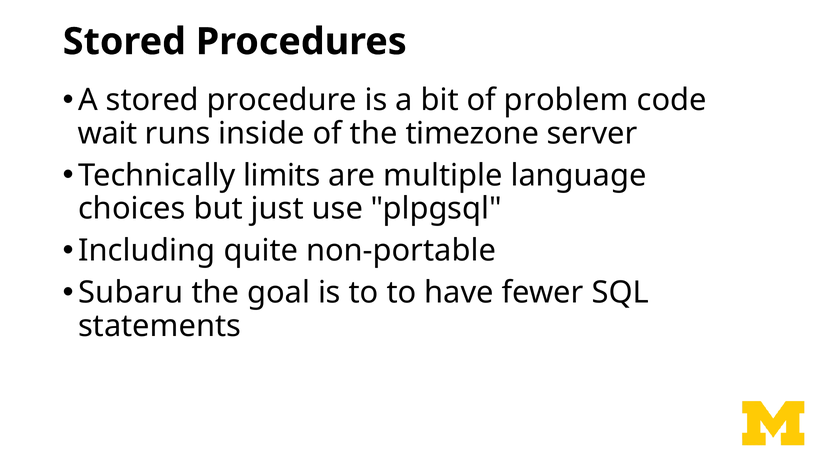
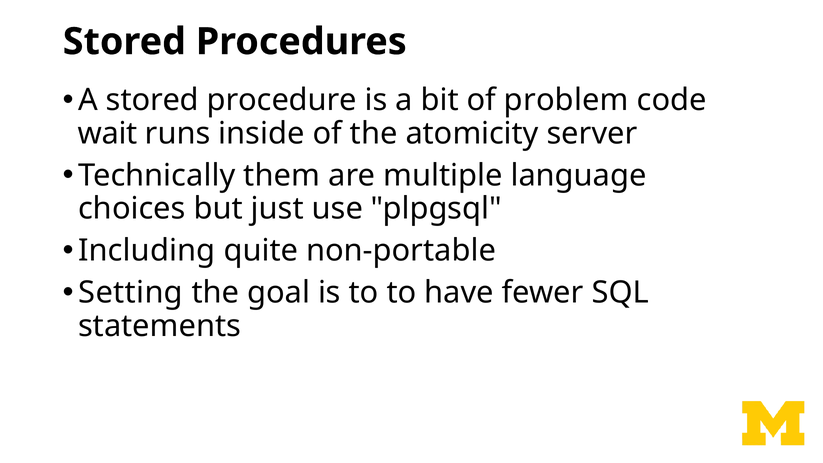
timezone: timezone -> atomicity
limits: limits -> them
Subaru: Subaru -> Setting
